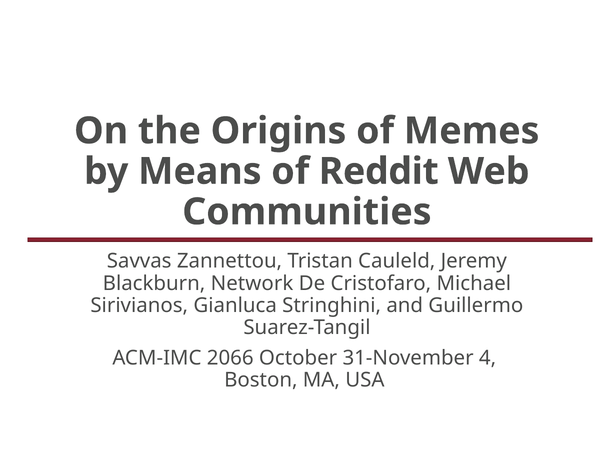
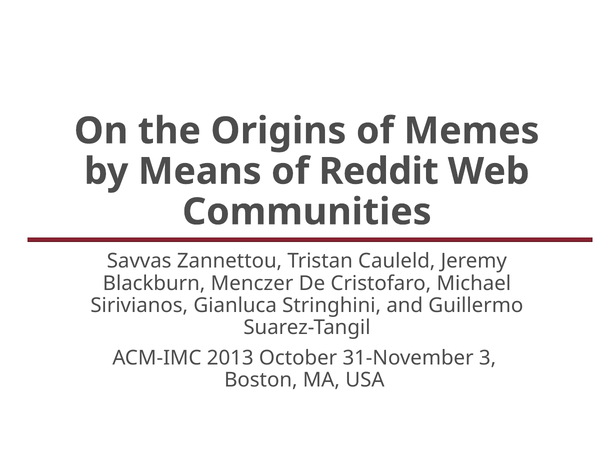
Network: Network -> Menczer
2066: 2066 -> 2013
4: 4 -> 3
